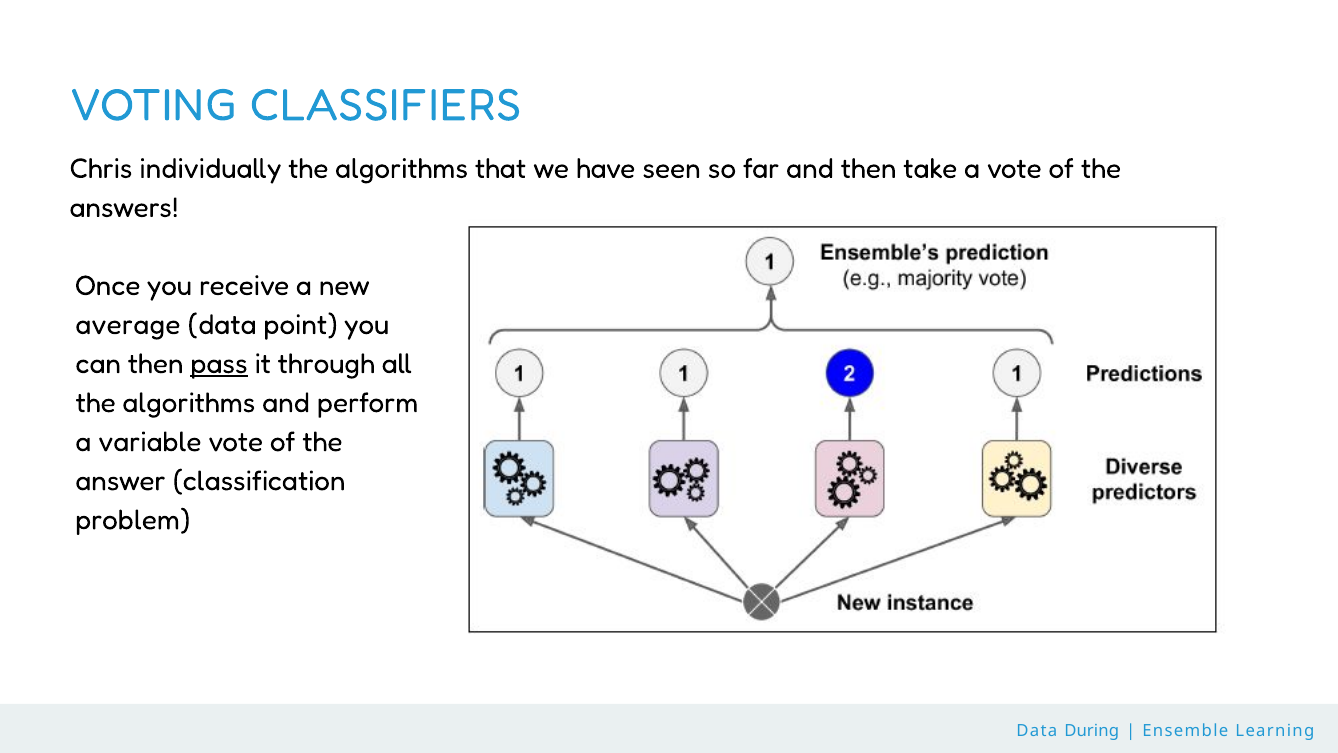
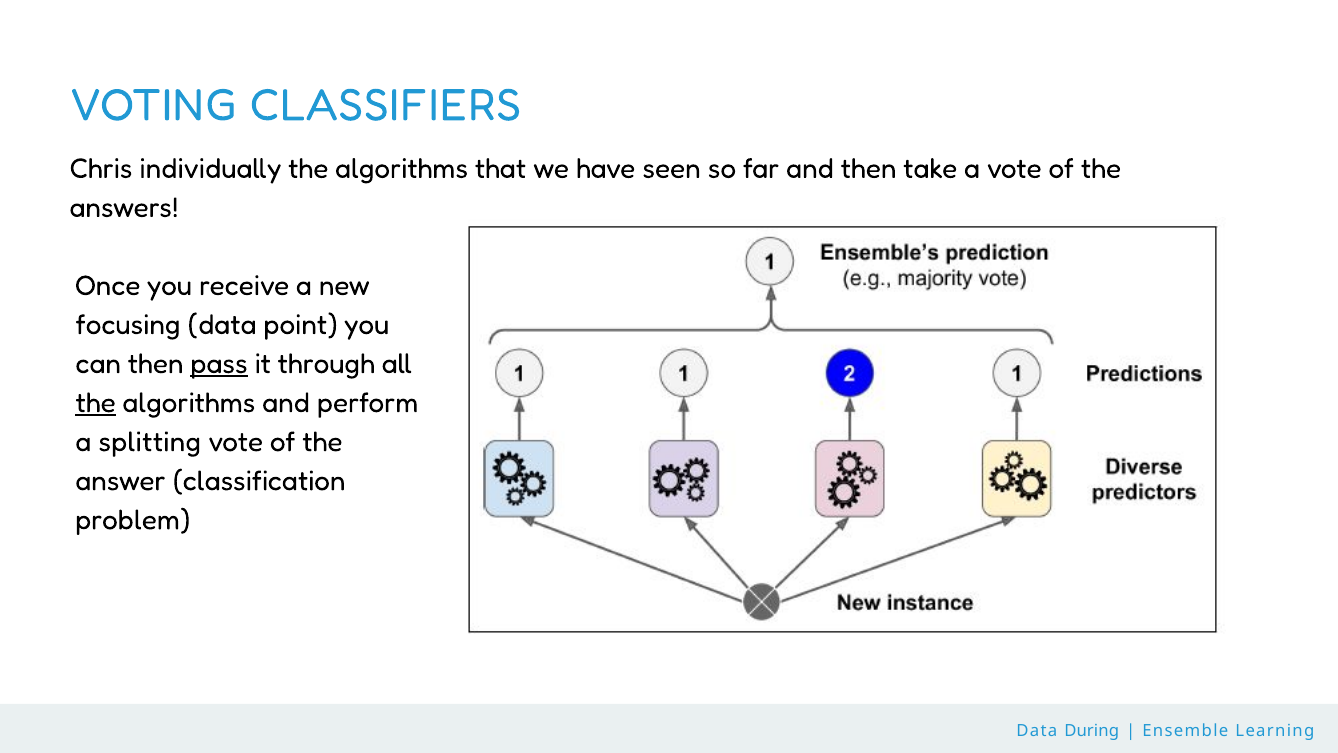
average: average -> focusing
the at (95, 403) underline: none -> present
variable: variable -> splitting
